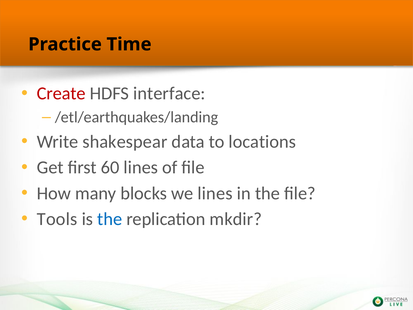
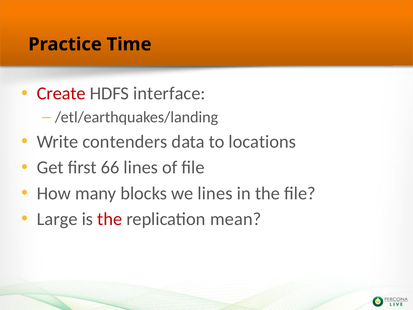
shakespear: shakespear -> contenders
60: 60 -> 66
Tools: Tools -> Large
the at (110, 219) colour: blue -> red
mkdir: mkdir -> mean
